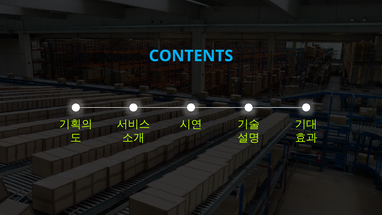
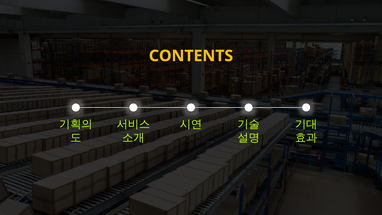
CONTENTS colour: light blue -> yellow
